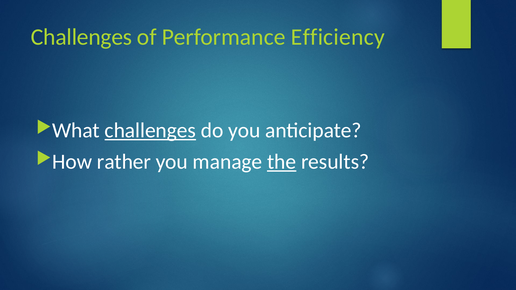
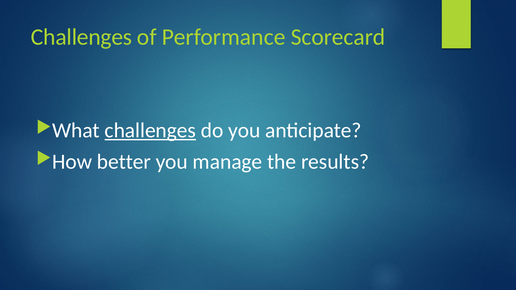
Efficiency: Efficiency -> Scorecard
rather: rather -> better
the underline: present -> none
